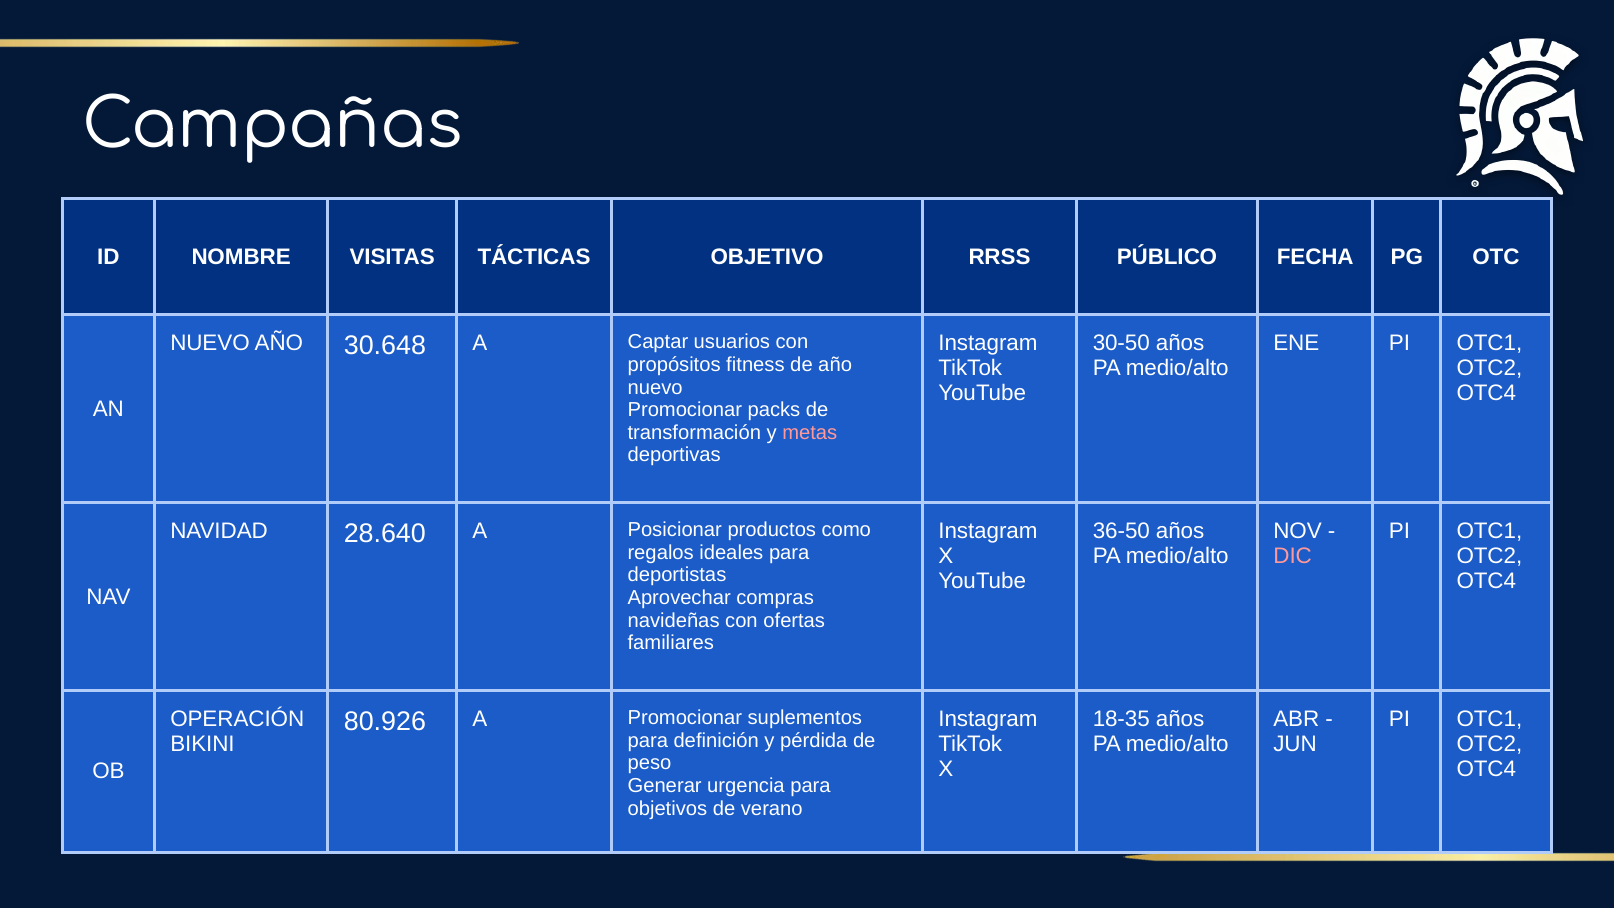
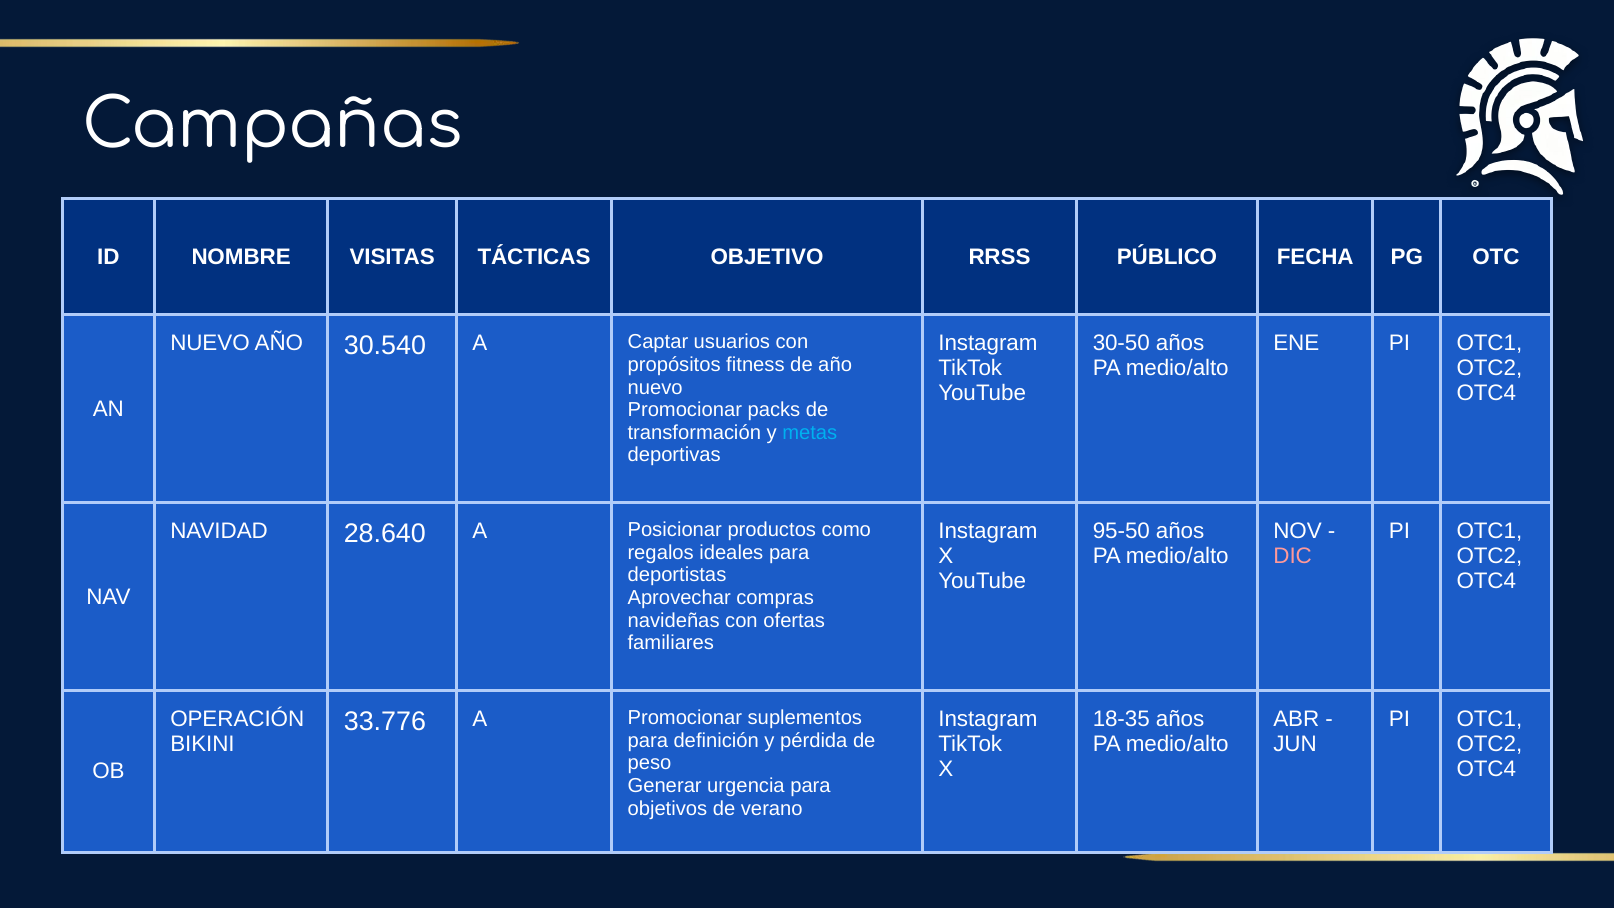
30.648: 30.648 -> 30.540
metas colour: pink -> light blue
36-50: 36-50 -> 95-50
80.926: 80.926 -> 33.776
